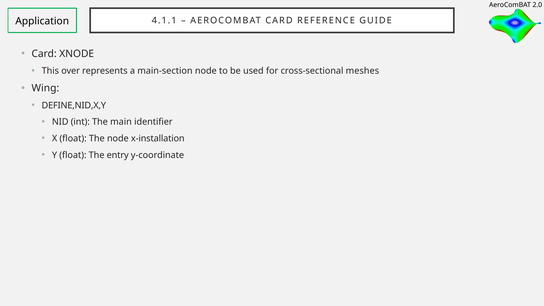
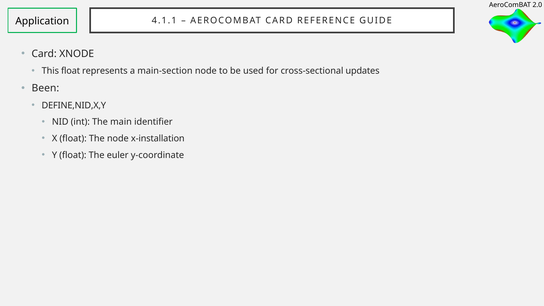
This over: over -> float
meshes: meshes -> updates
Wing: Wing -> Been
entry: entry -> euler
